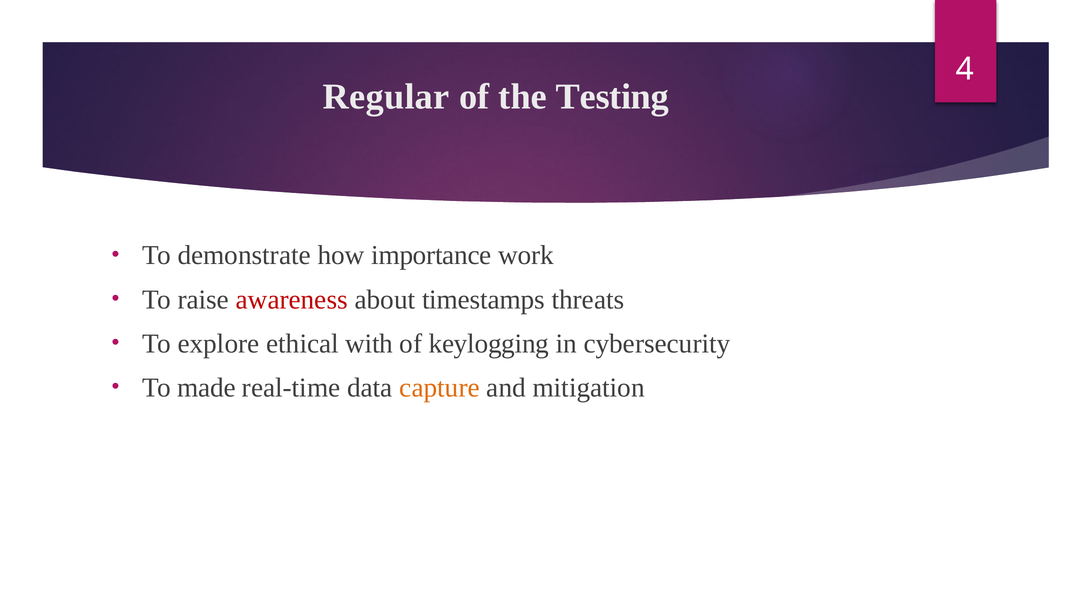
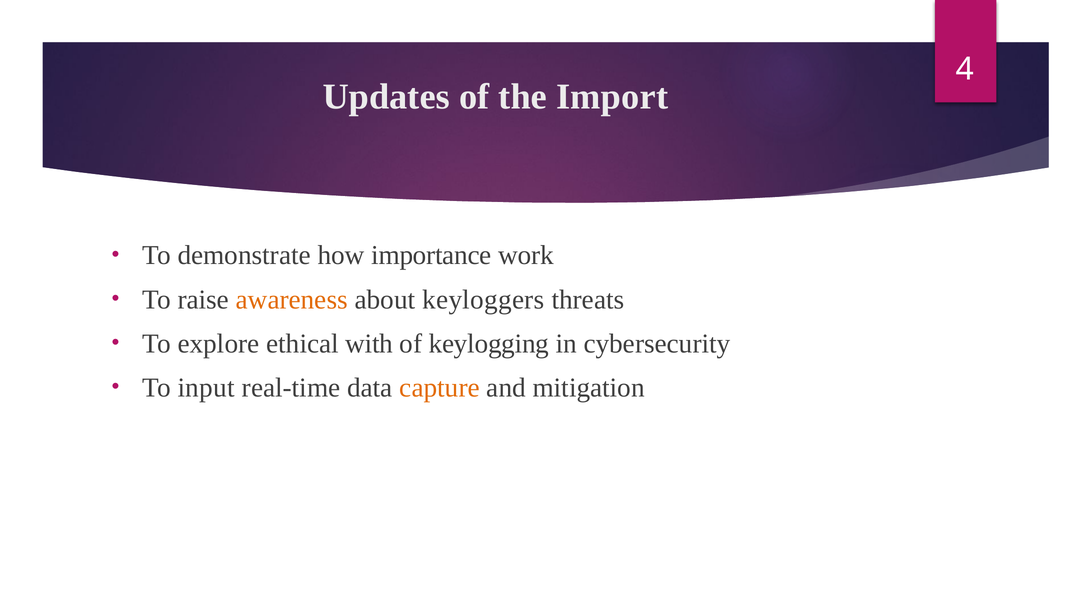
Regular: Regular -> Updates
Testing: Testing -> Import
awareness colour: red -> orange
timestamps: timestamps -> keyloggers
made: made -> input
